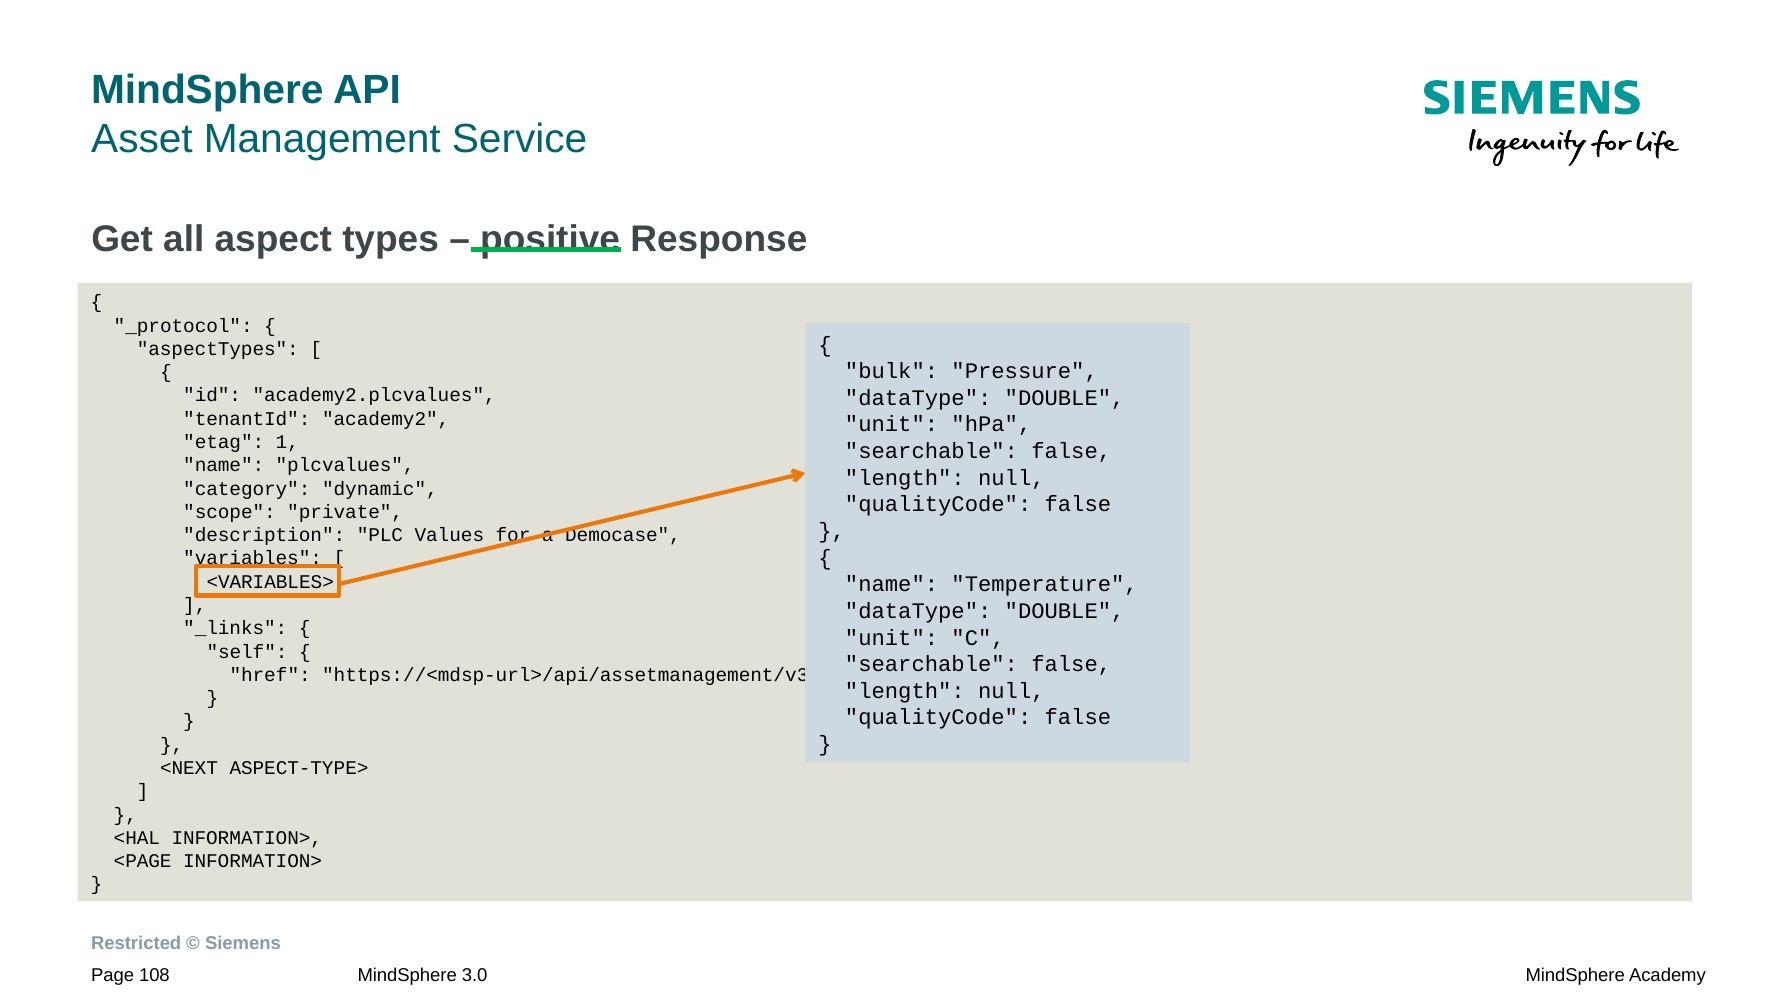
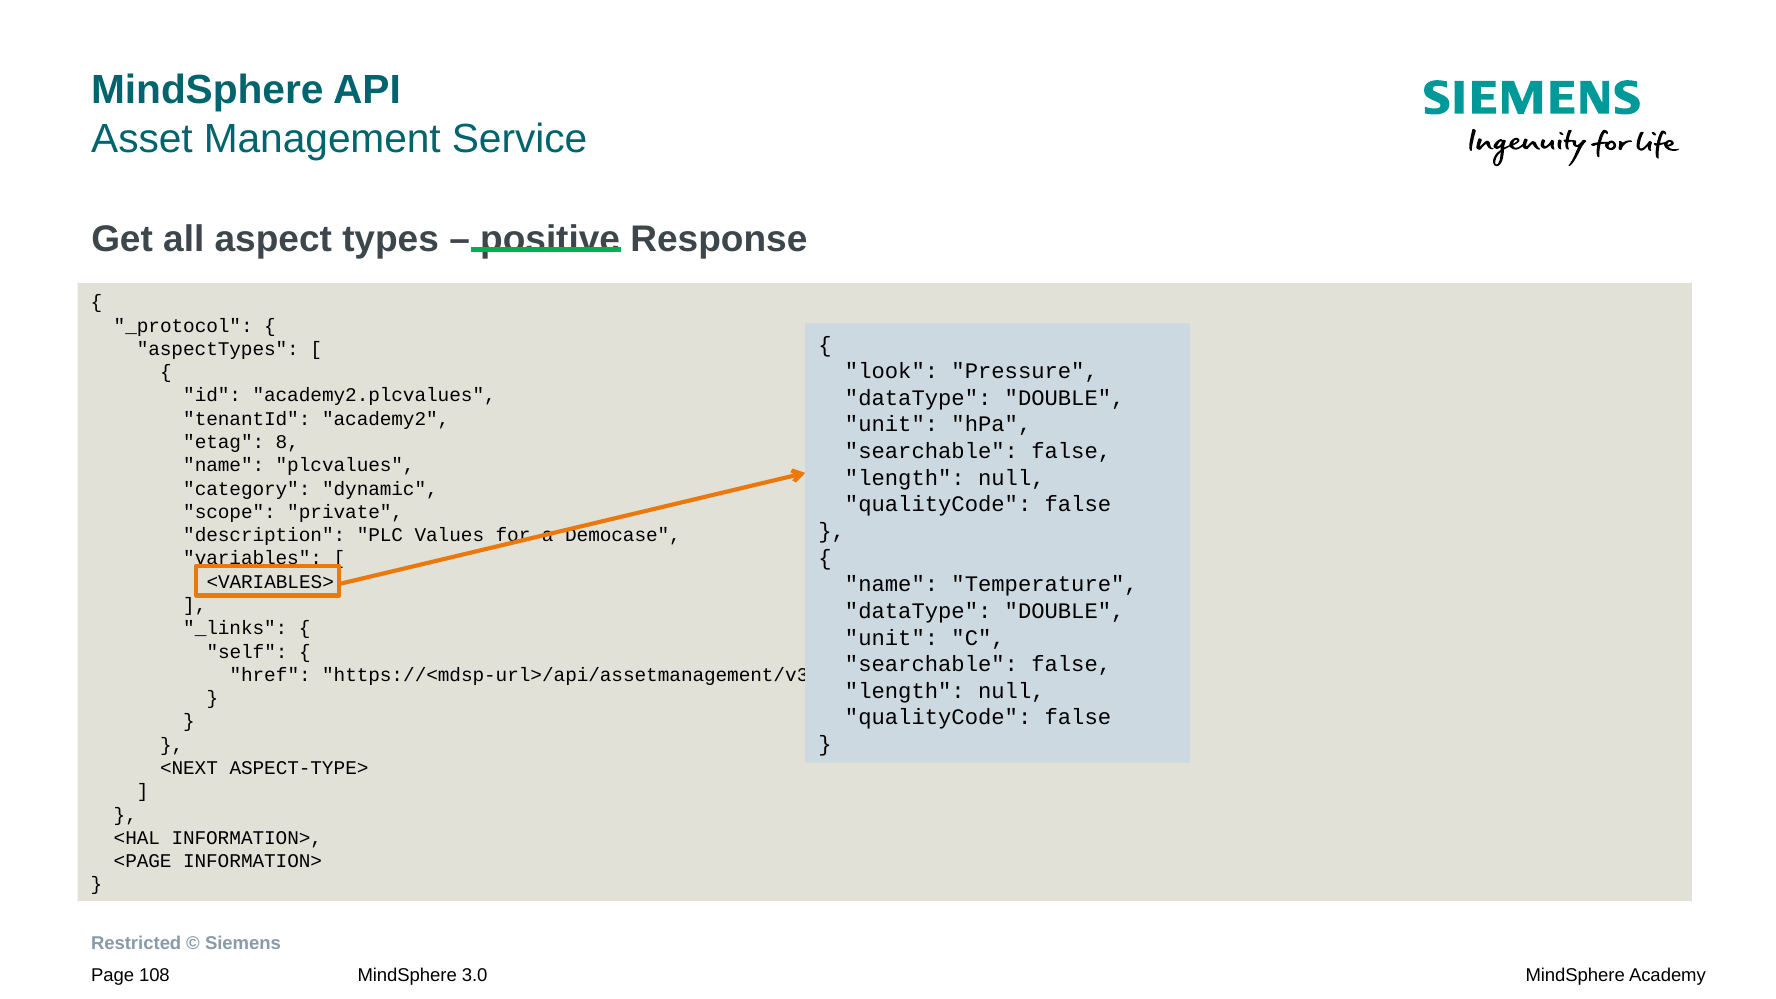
bulk: bulk -> look
1: 1 -> 8
